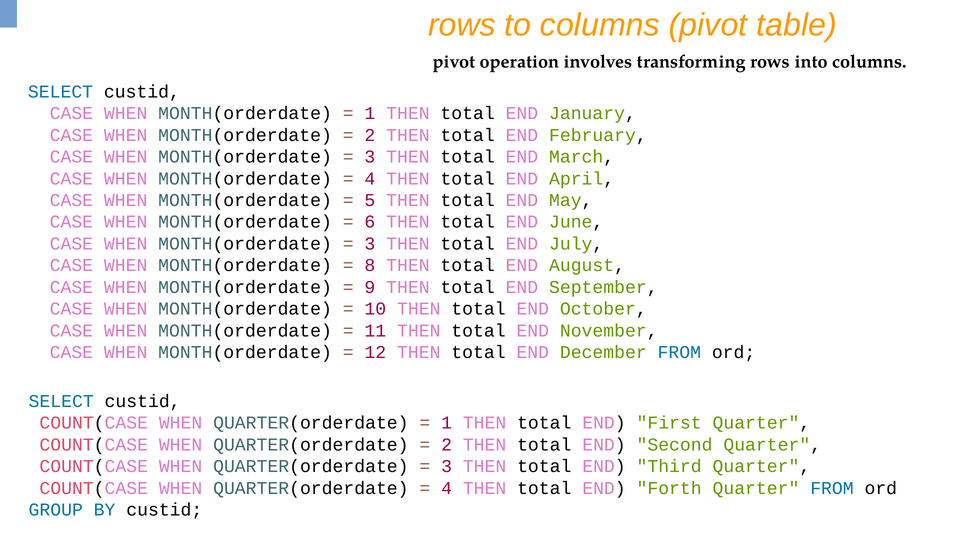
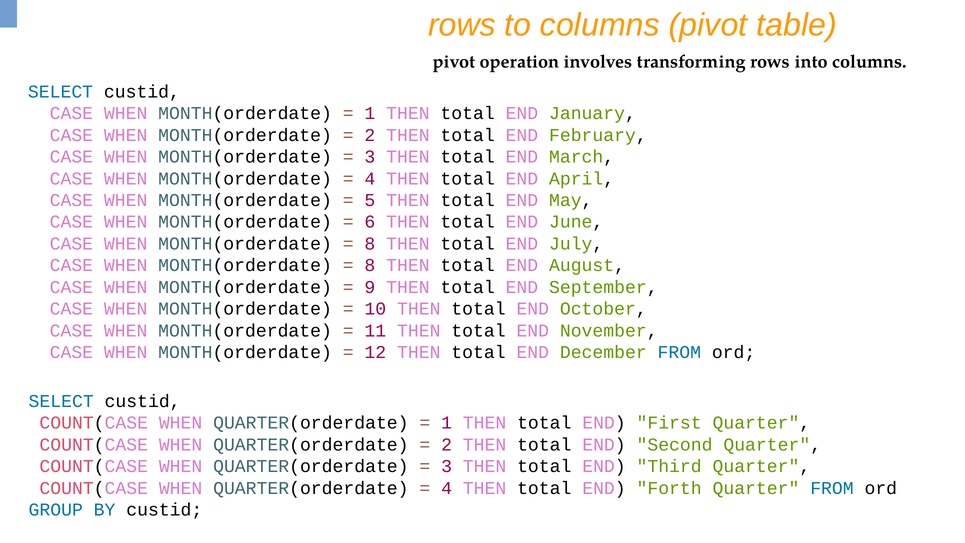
3 at (370, 244): 3 -> 8
